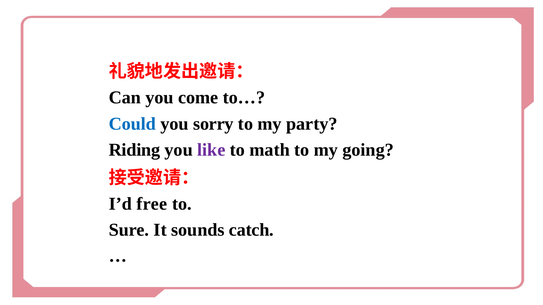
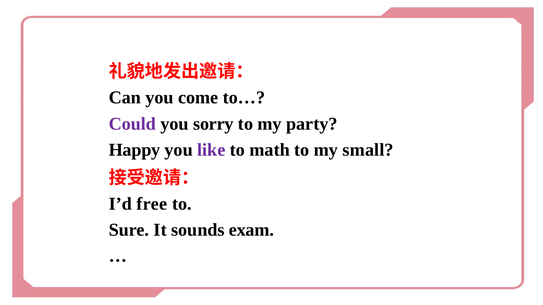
Could colour: blue -> purple
Riding: Riding -> Happy
going: going -> small
catch: catch -> exam
